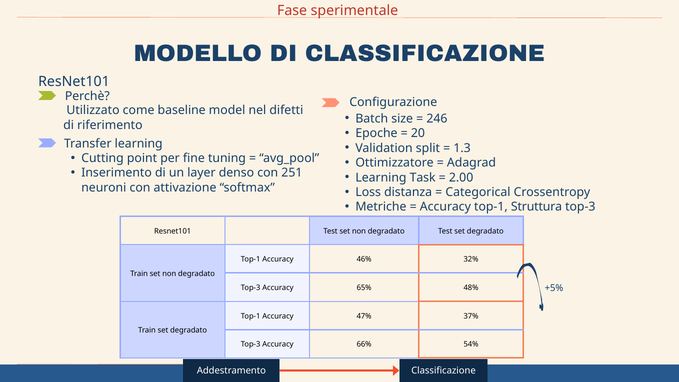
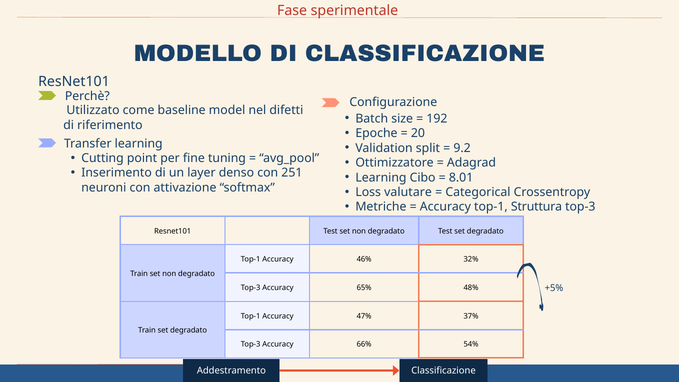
246: 246 -> 192
1.3: 1.3 -> 9.2
Task: Task -> Cibo
2.00: 2.00 -> 8.01
distanza: distanza -> valutare
